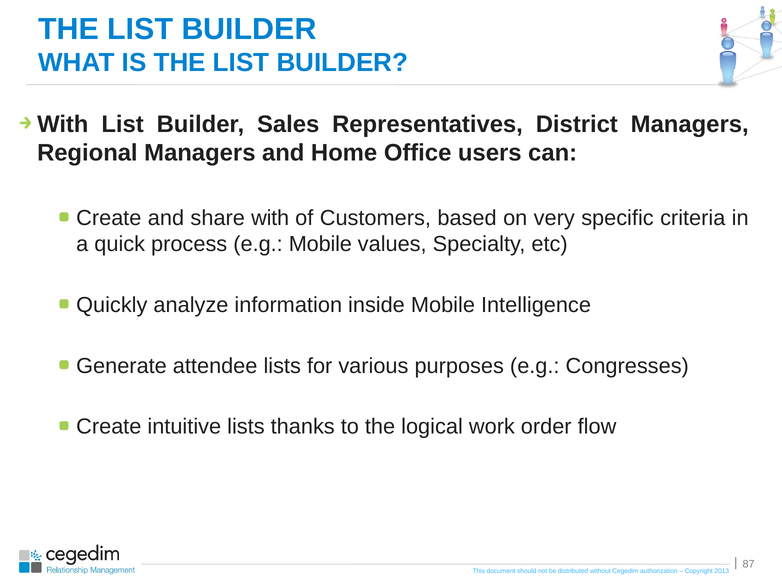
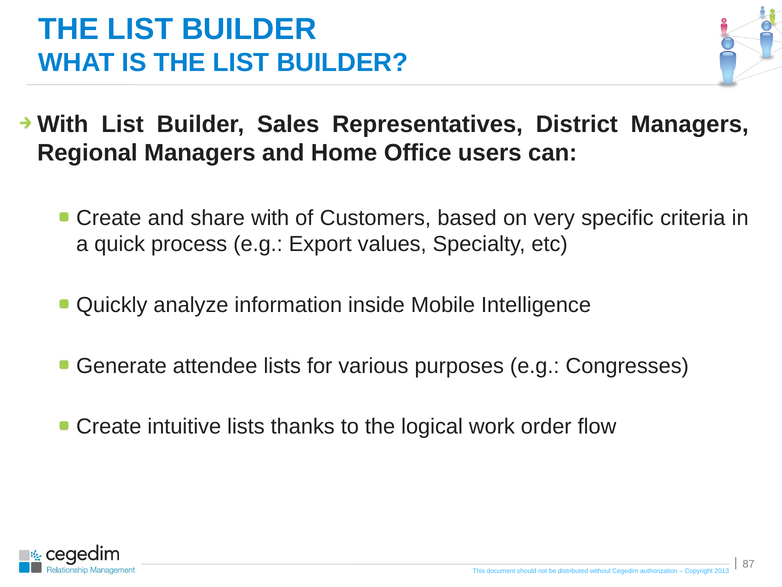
e.g Mobile: Mobile -> Export
